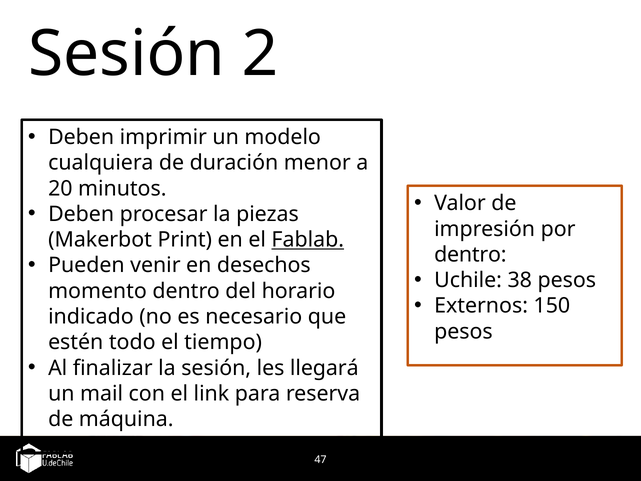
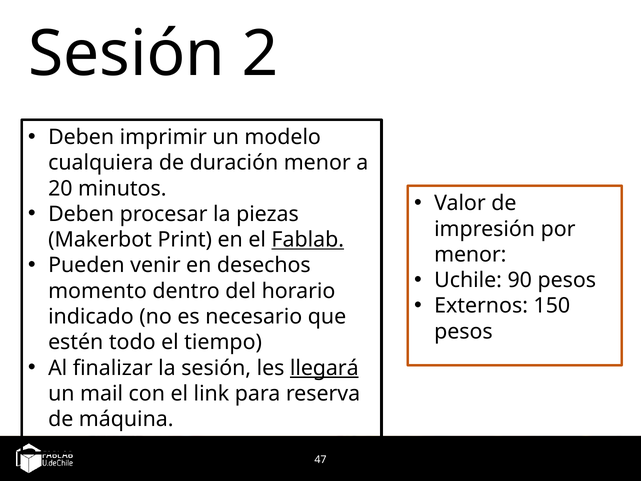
dentro at (470, 254): dentro -> menor
38: 38 -> 90
llegará underline: none -> present
